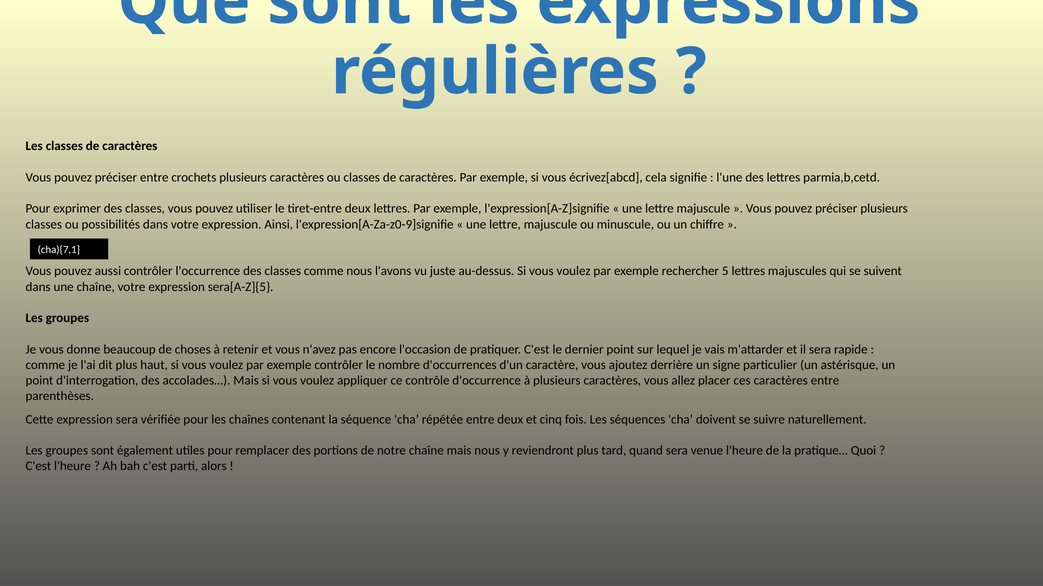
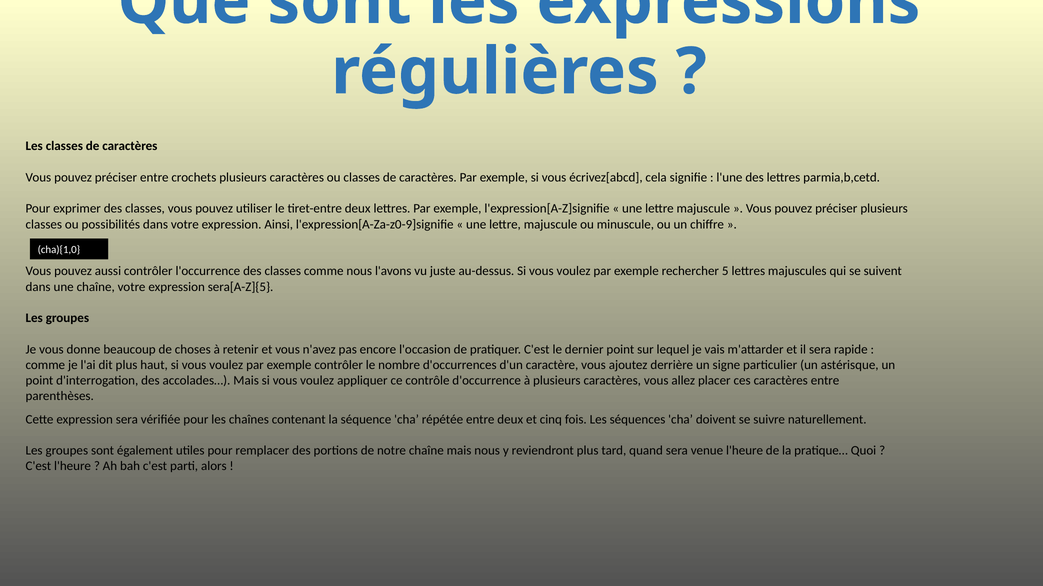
cha){7,1: cha){7,1 -> cha){1,0
